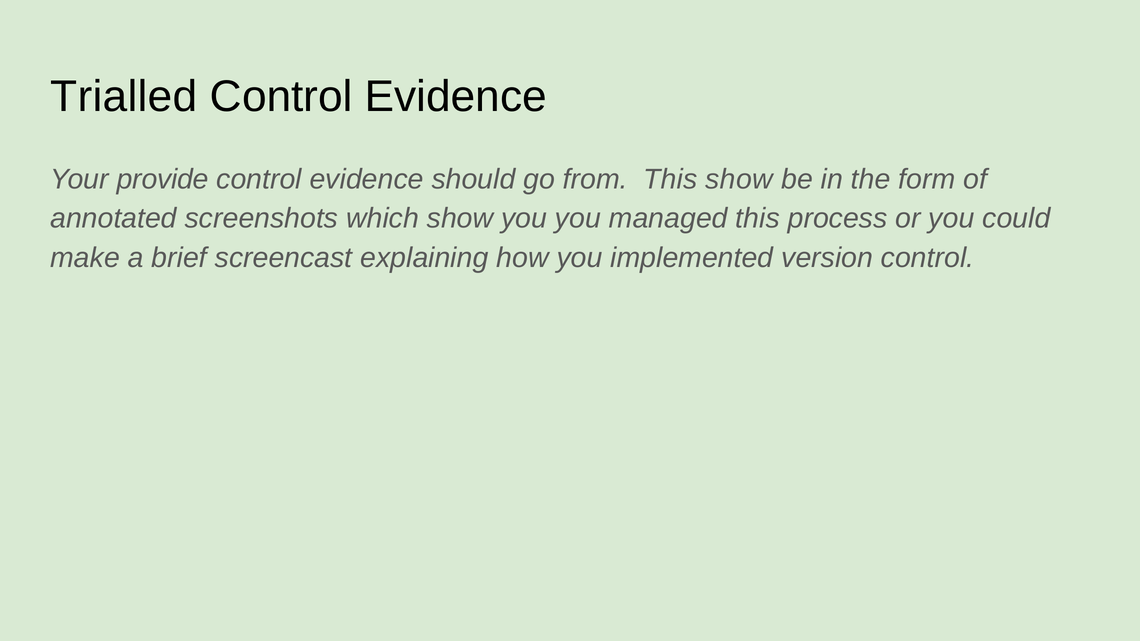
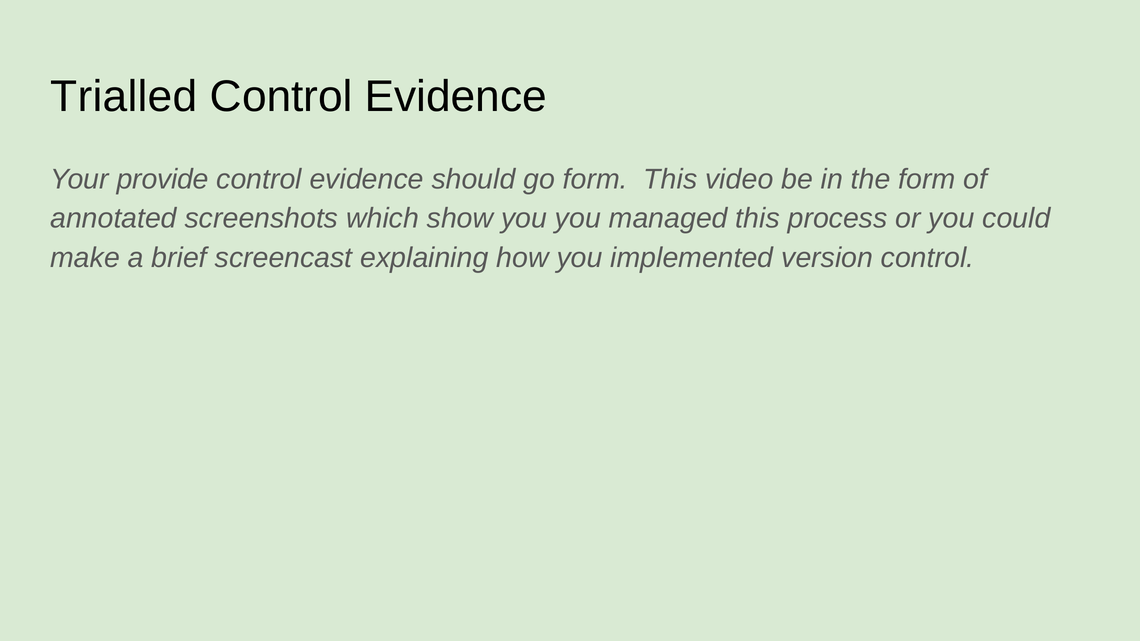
go from: from -> form
This show: show -> video
